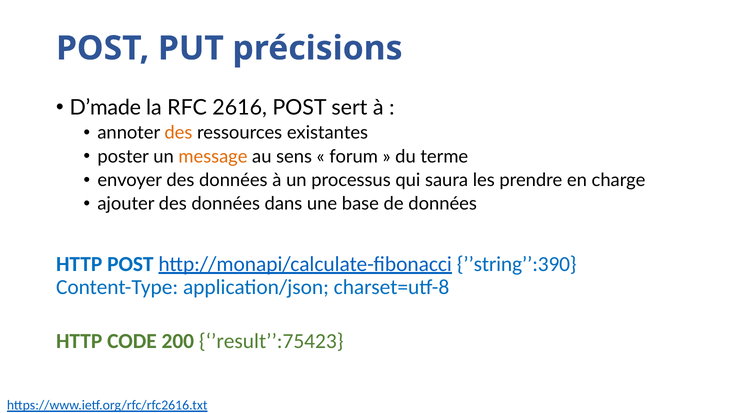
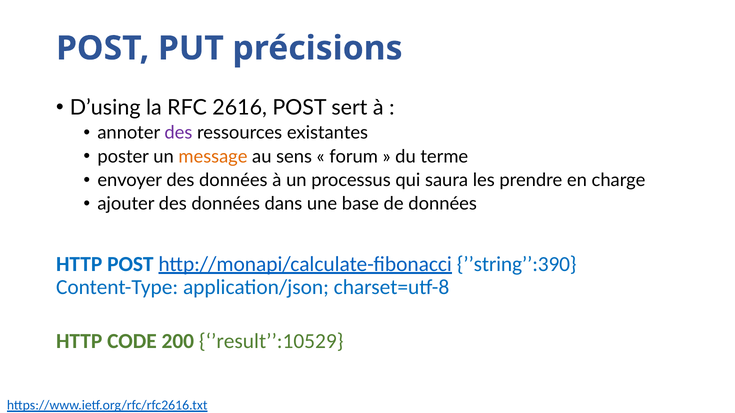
D’made: D’made -> D’using
des at (178, 133) colour: orange -> purple
’result’’:75423: ’result’’:75423 -> ’result’’:10529
